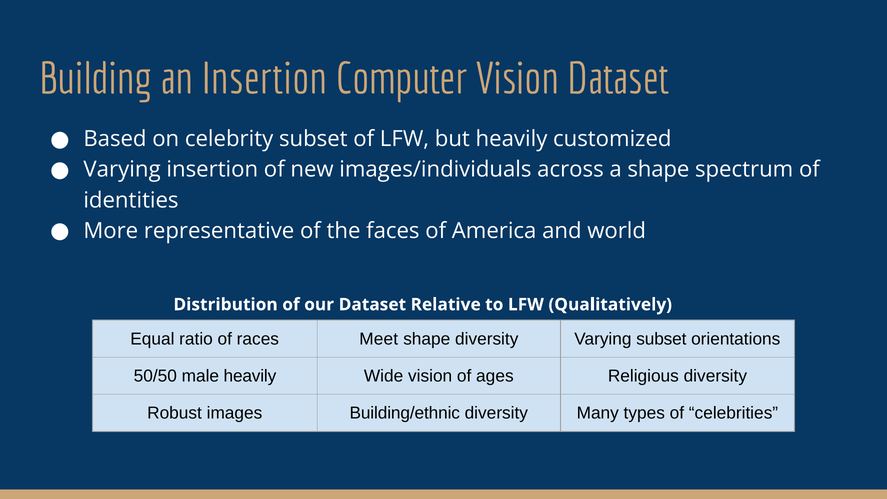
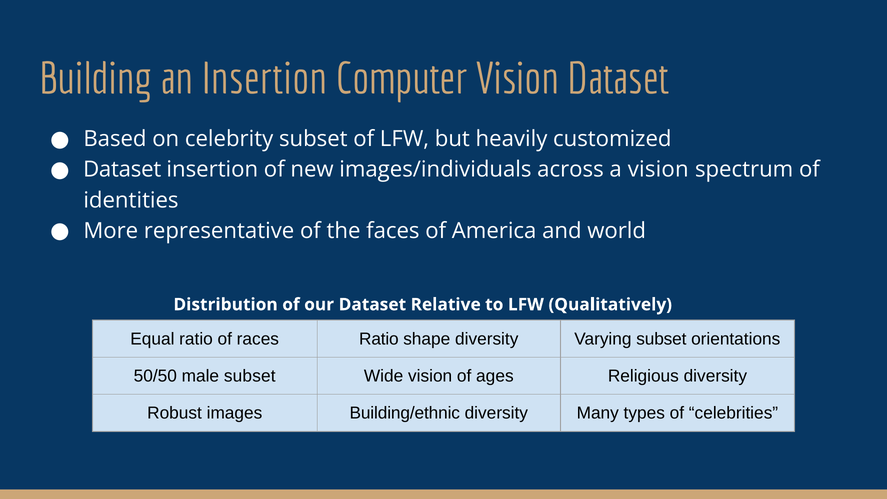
Varying at (122, 170): Varying -> Dataset
a shape: shape -> vision
races Meet: Meet -> Ratio
male heavily: heavily -> subset
